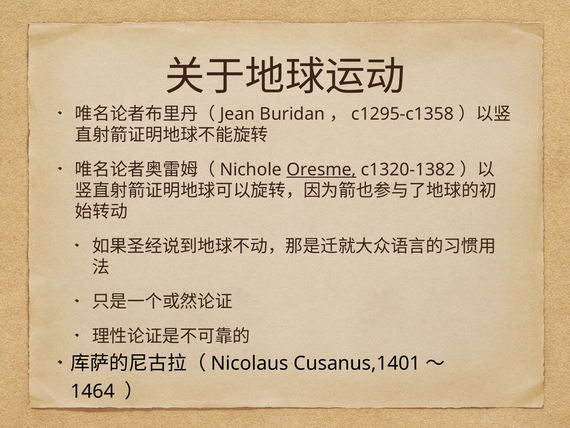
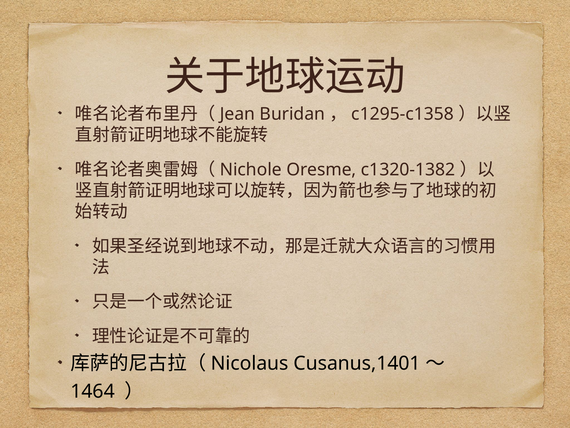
Oresme underline: present -> none
